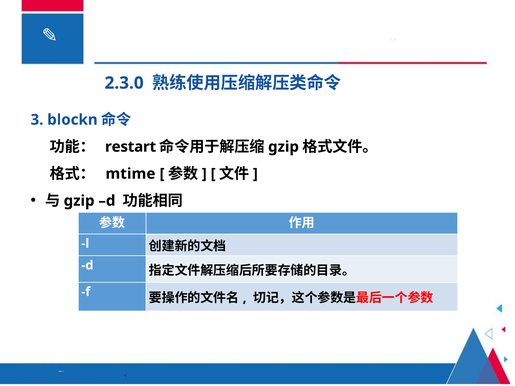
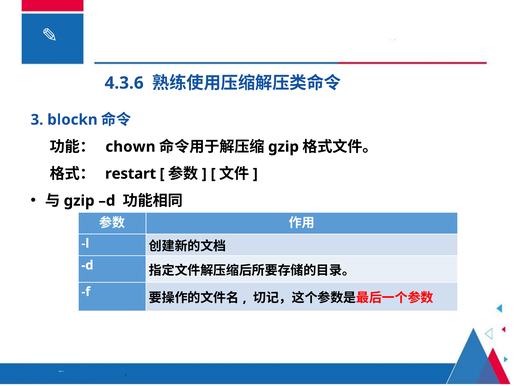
2.3.0: 2.3.0 -> 4.3.6
restart: restart -> chown
mtime: mtime -> restart
